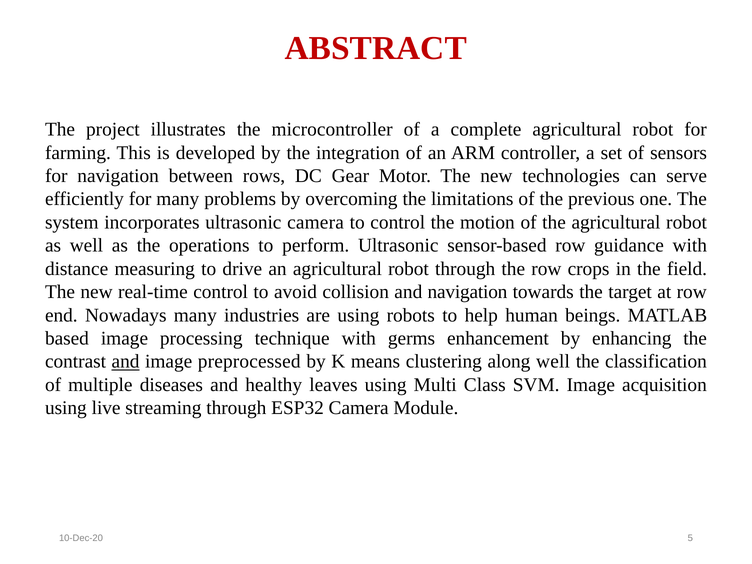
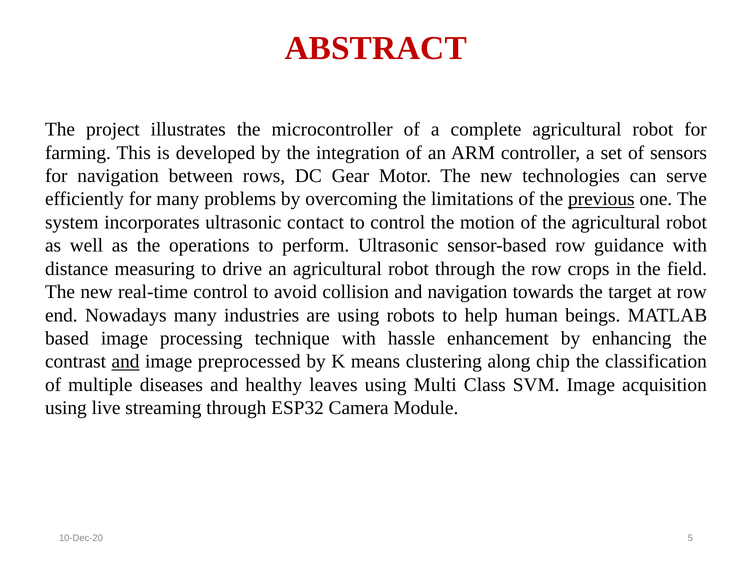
previous underline: none -> present
ultrasonic camera: camera -> contact
germs: germs -> hassle
along well: well -> chip
